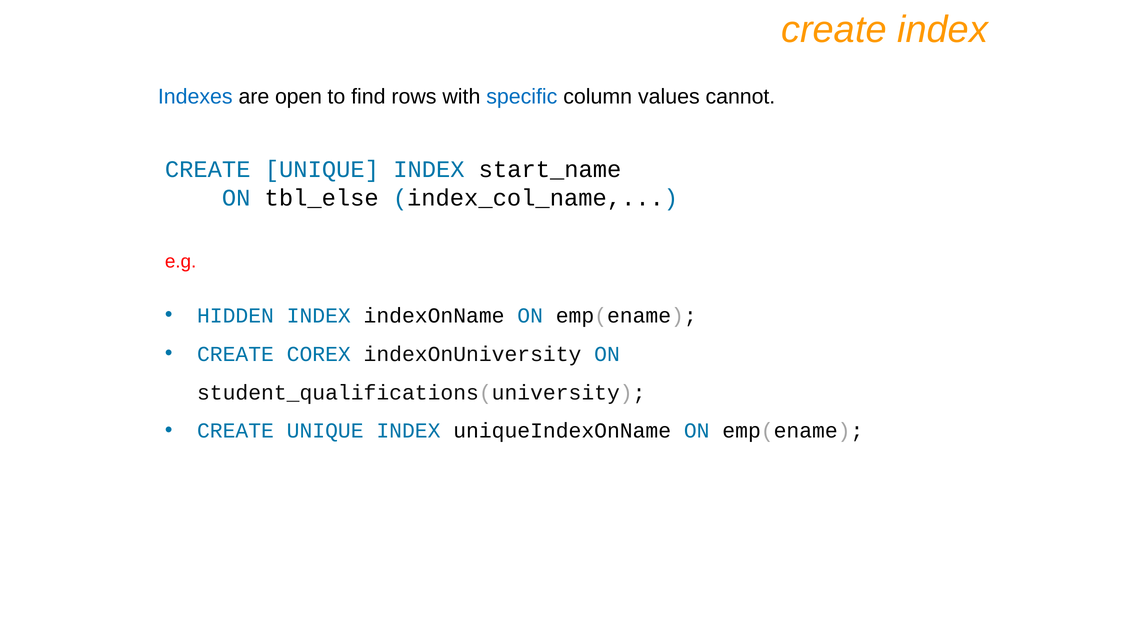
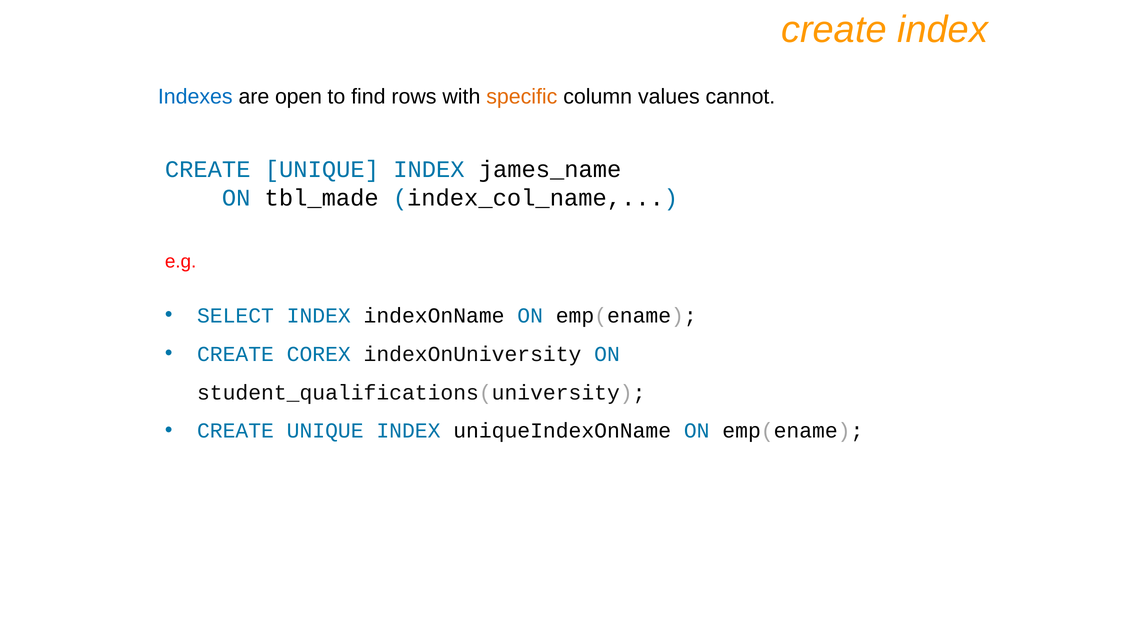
specific colour: blue -> orange
start_name: start_name -> james_name
tbl_else: tbl_else -> tbl_made
HIDDEN: HIDDEN -> SELECT
